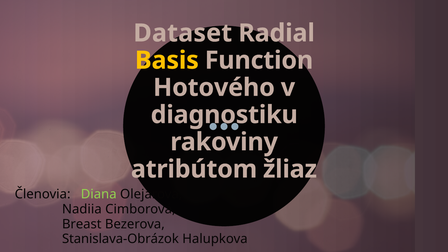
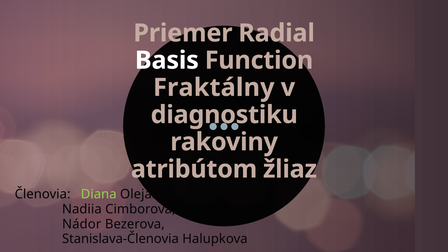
Dataset: Dataset -> Priemer
Basis colour: yellow -> white
Hotového: Hotového -> Fraktálny
Breast: Breast -> Nádor
Stanislava-Obrázok: Stanislava-Obrázok -> Stanislava-Členovia
